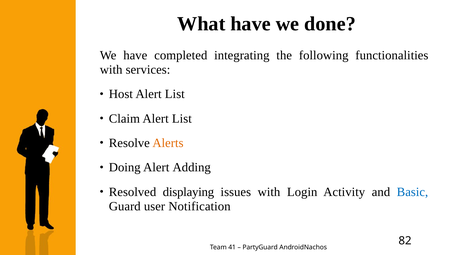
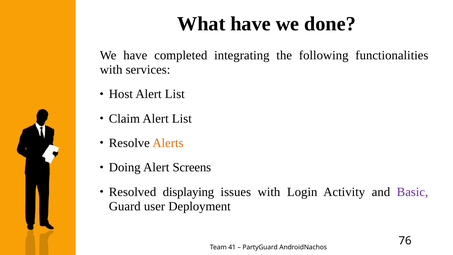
Adding: Adding -> Screens
Basic colour: blue -> purple
Notification: Notification -> Deployment
82: 82 -> 76
